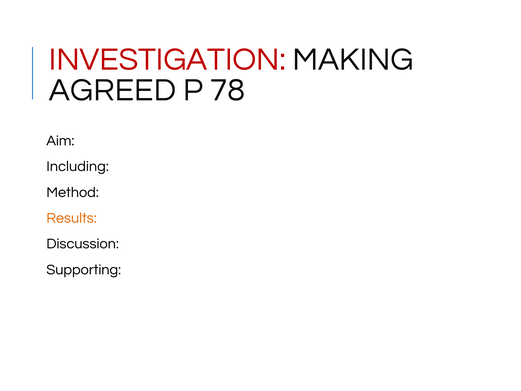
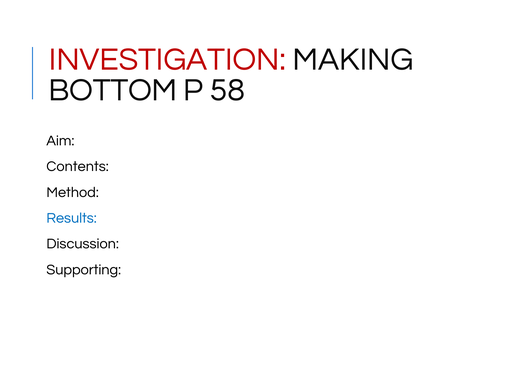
AGREED: AGREED -> BOTTOM
78: 78 -> 58
Including: Including -> Contents
Results colour: orange -> blue
